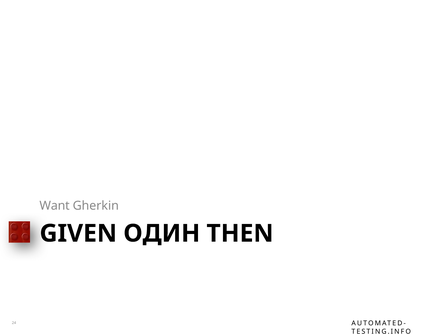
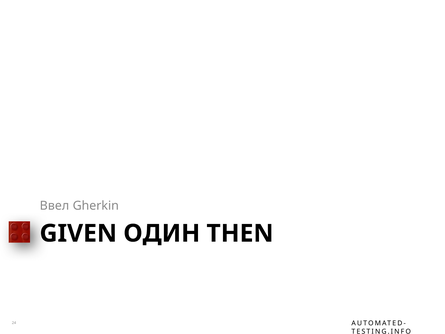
Want: Want -> Ввел
